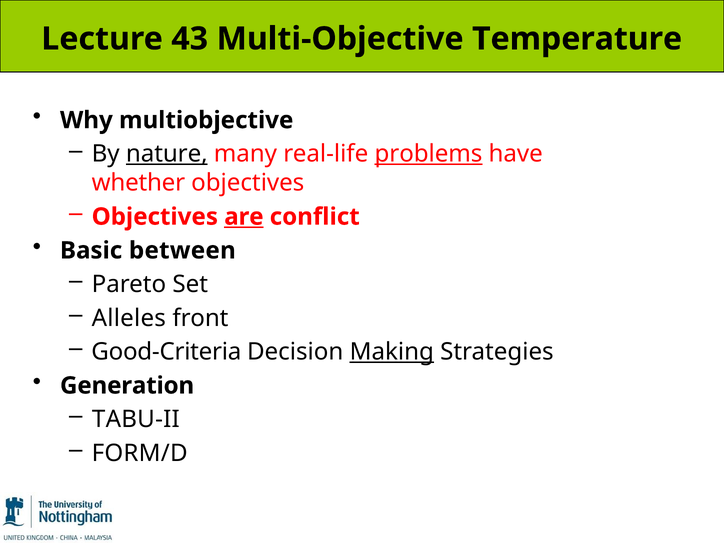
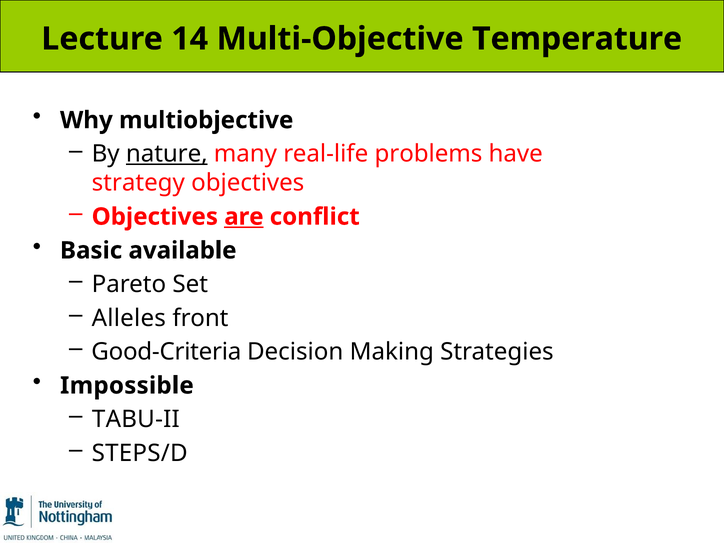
43: 43 -> 14
problems underline: present -> none
whether: whether -> strategy
between: between -> available
Making underline: present -> none
Generation: Generation -> Impossible
FORM/D: FORM/D -> STEPS/D
